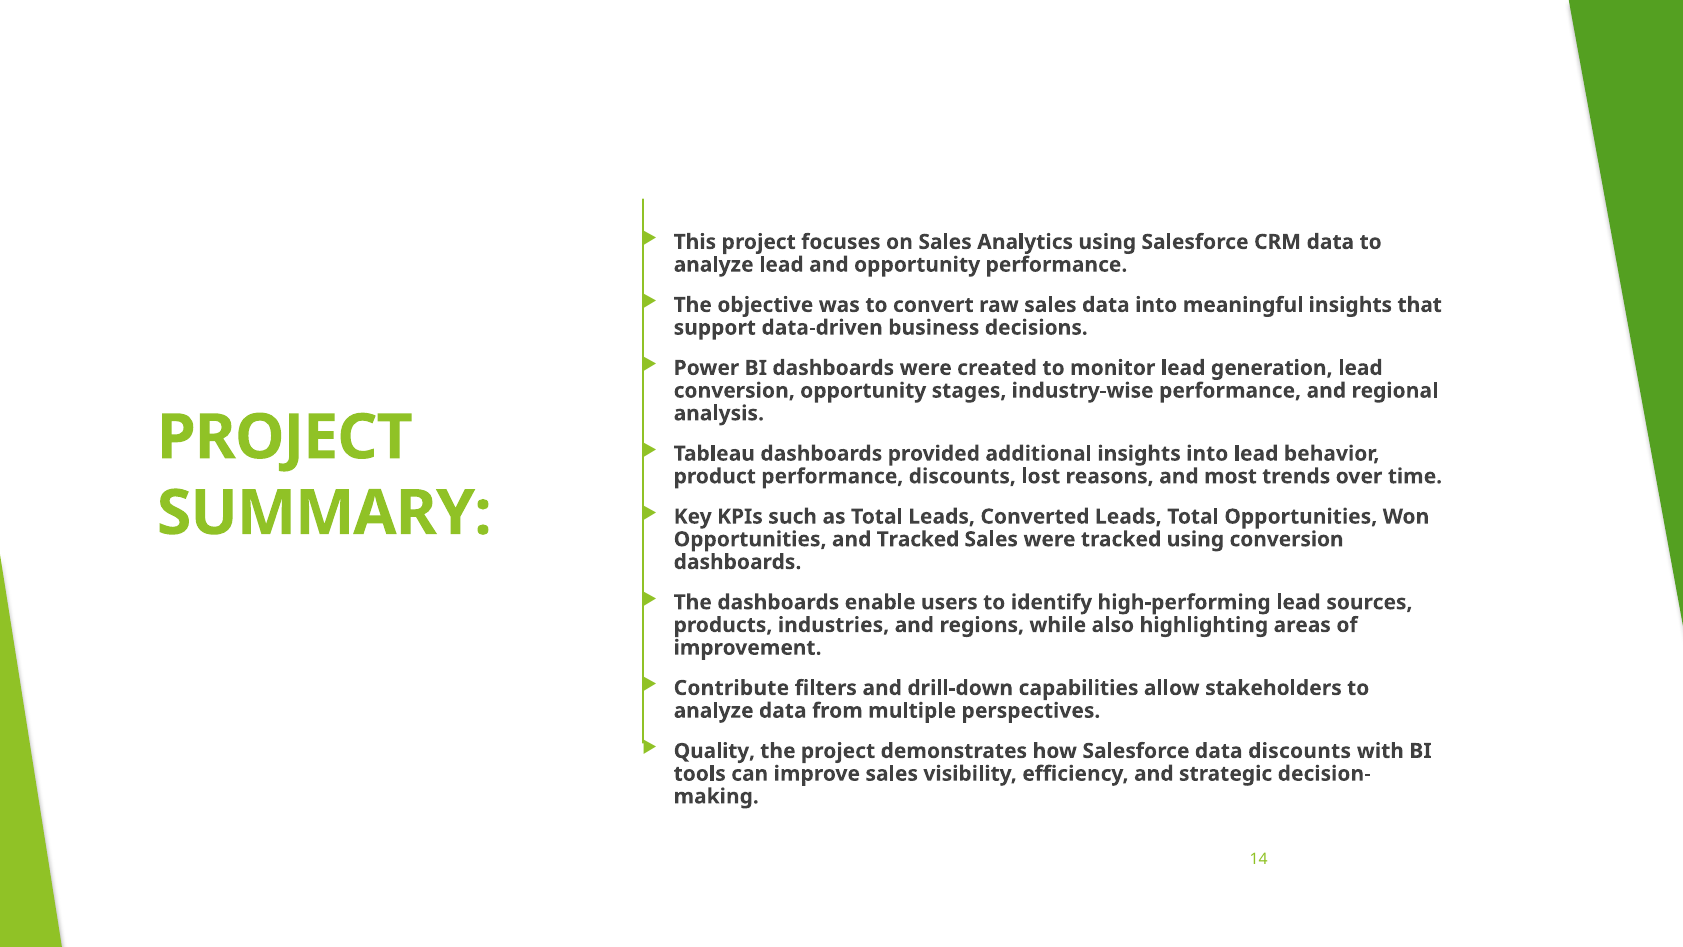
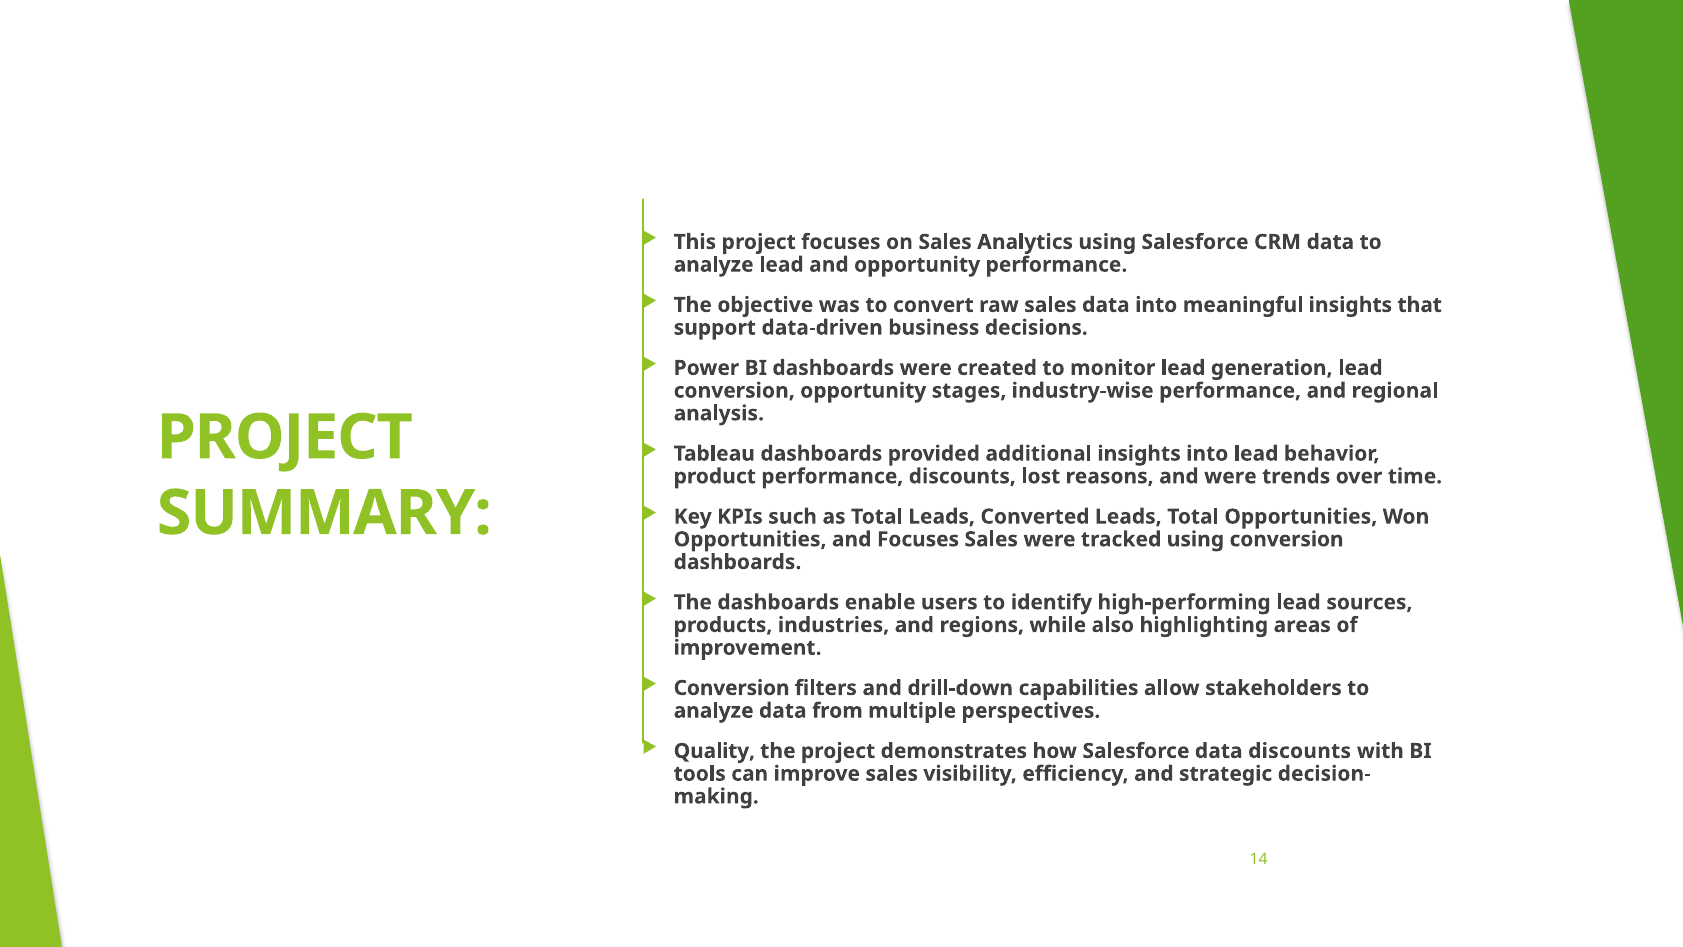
and most: most -> were
and Tracked: Tracked -> Focuses
Contribute at (731, 688): Contribute -> Conversion
